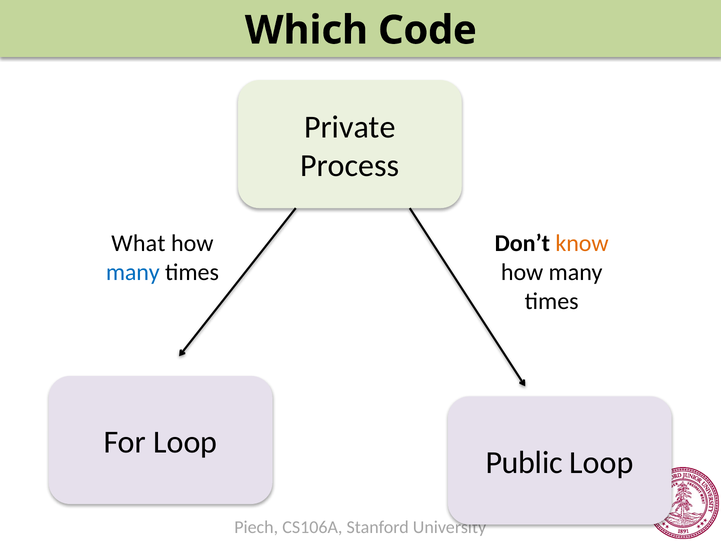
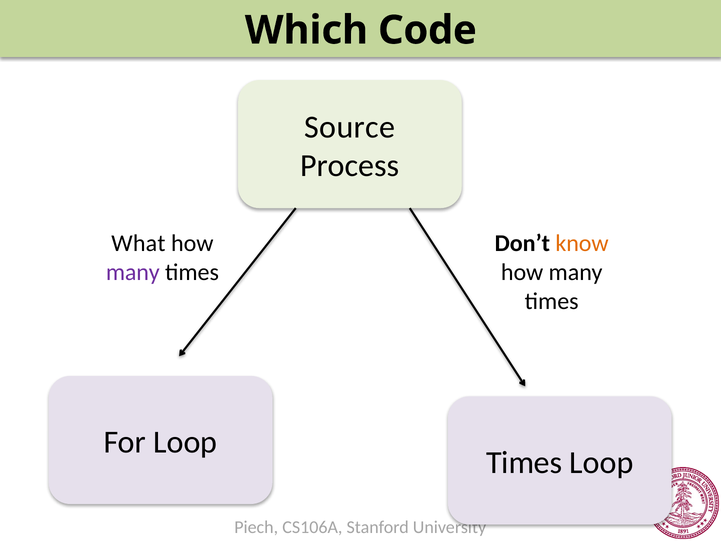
Private: Private -> Source
many at (133, 272) colour: blue -> purple
Public at (524, 462): Public -> Times
